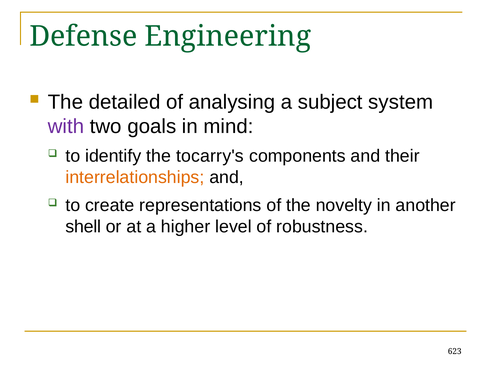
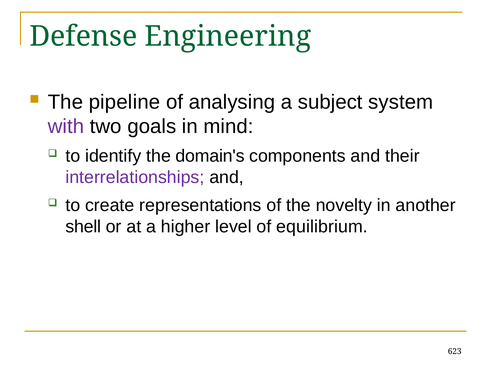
detailed: detailed -> pipeline
tocarry's: tocarry's -> domain's
interrelationships colour: orange -> purple
robustness: robustness -> equilibrium
